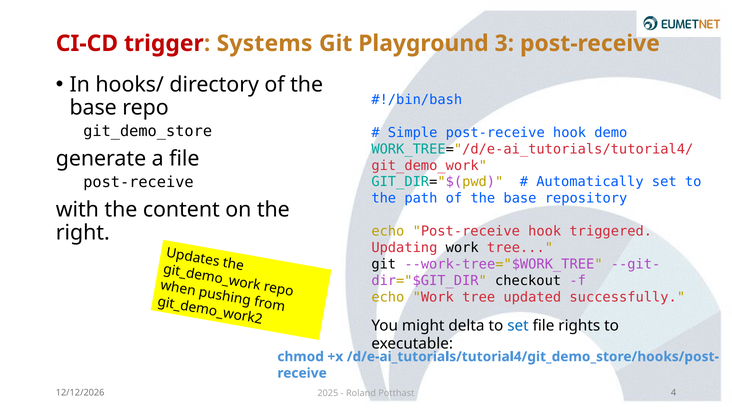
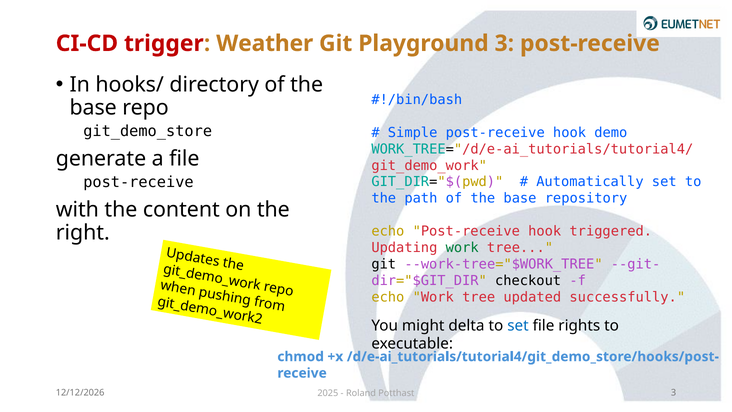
Systems: Systems -> Weather
work at (462, 248) colour: black -> green
4 at (674, 392): 4 -> 3
